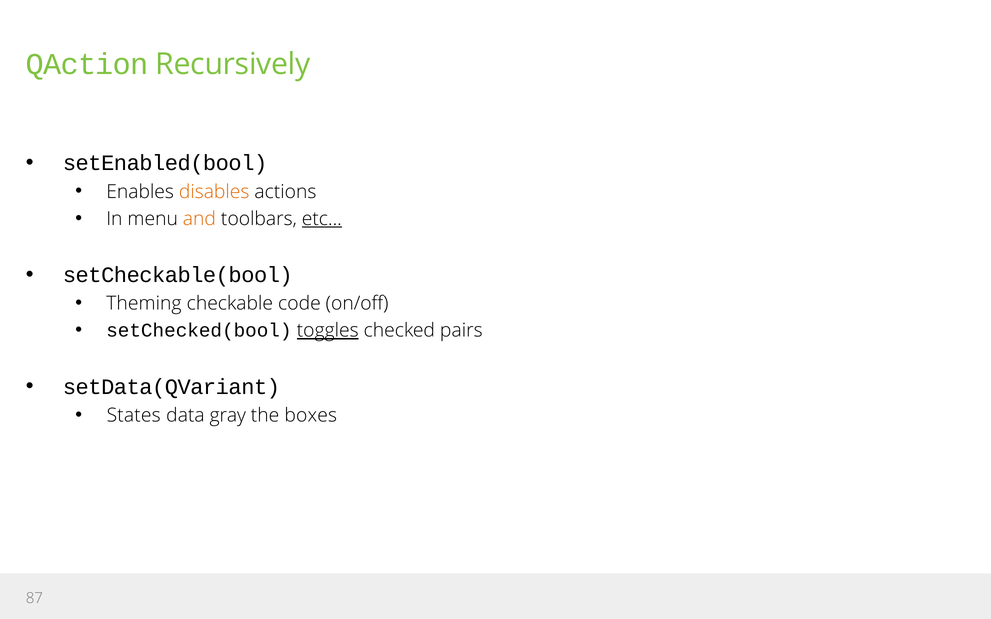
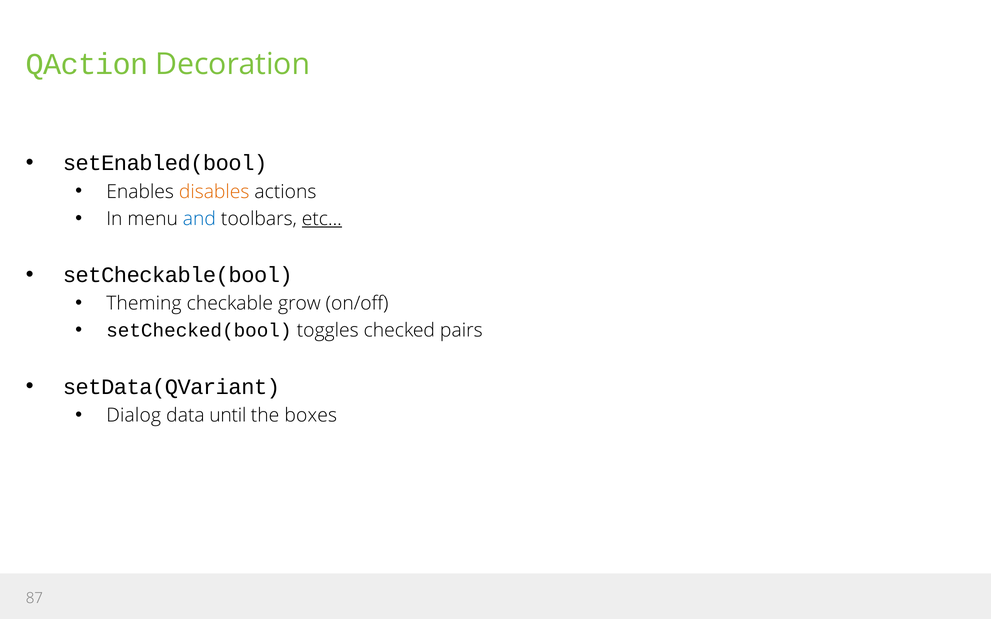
Recursively: Recursively -> Decoration
and colour: orange -> blue
code: code -> grow
toggles underline: present -> none
States: States -> Dialog
gray: gray -> until
